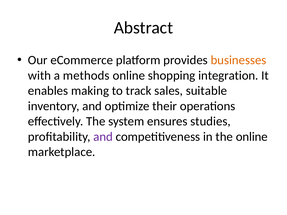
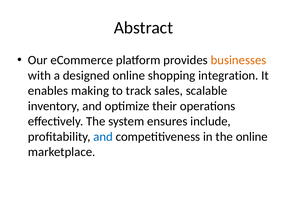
methods: methods -> designed
suitable: suitable -> scalable
studies: studies -> include
and at (103, 137) colour: purple -> blue
